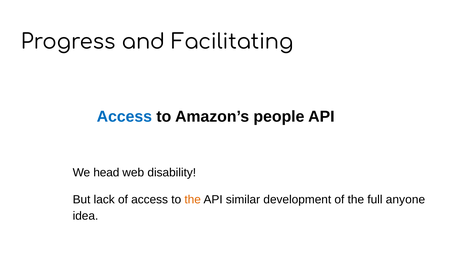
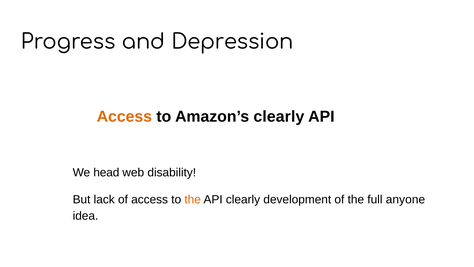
Facilitating: Facilitating -> Depression
Access at (124, 116) colour: blue -> orange
Amazon’s people: people -> clearly
API similar: similar -> clearly
